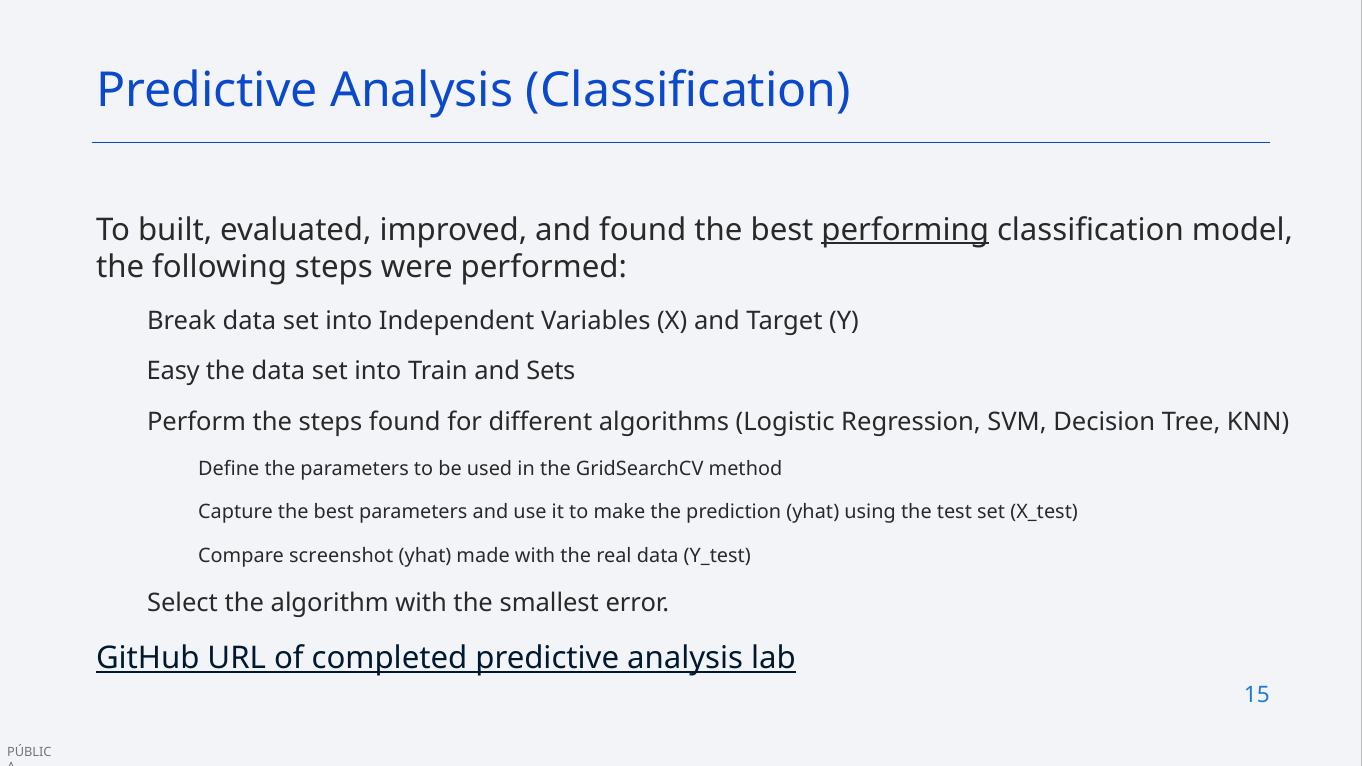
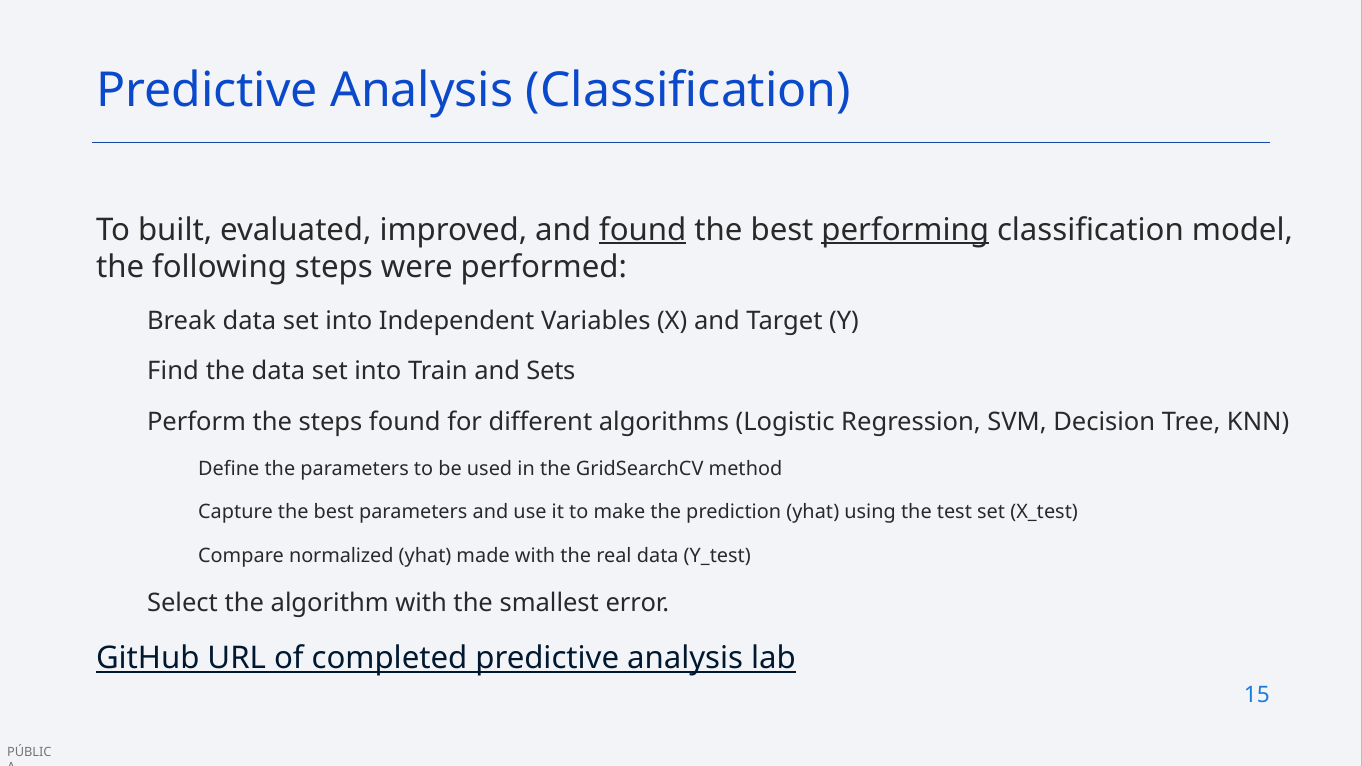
found at (643, 230) underline: none -> present
Easy: Easy -> Find
screenshot: screenshot -> normalized
